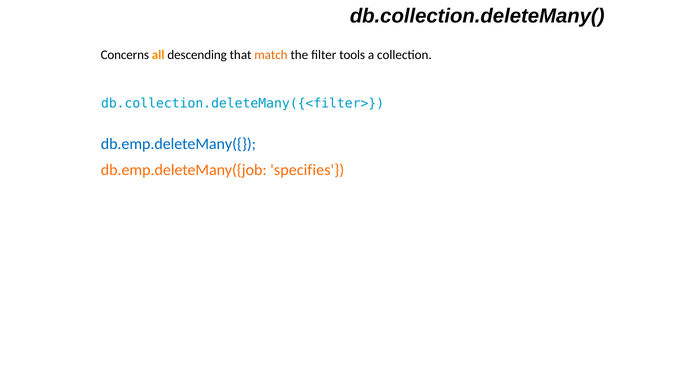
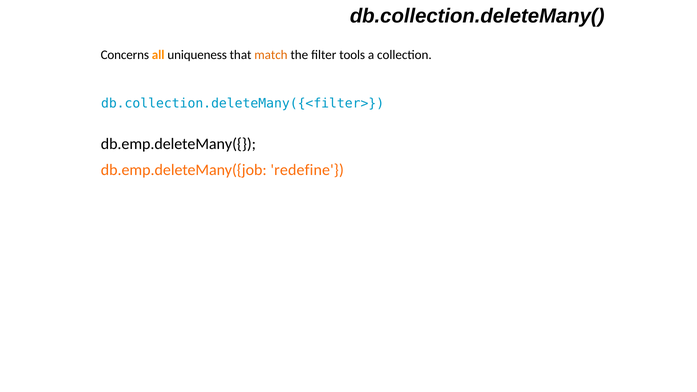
descending: descending -> uniqueness
db.emp.deleteMany({ colour: blue -> black
specifies: specifies -> redefine
